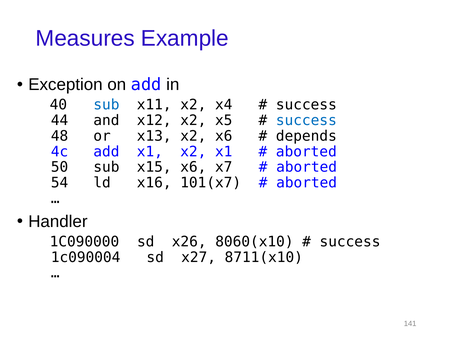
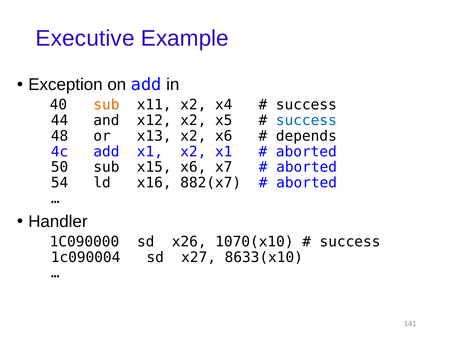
Measures: Measures -> Executive
sub at (106, 105) colour: blue -> orange
101(x7: 101(x7 -> 882(x7
8060(x10: 8060(x10 -> 1070(x10
8711(x10: 8711(x10 -> 8633(x10
